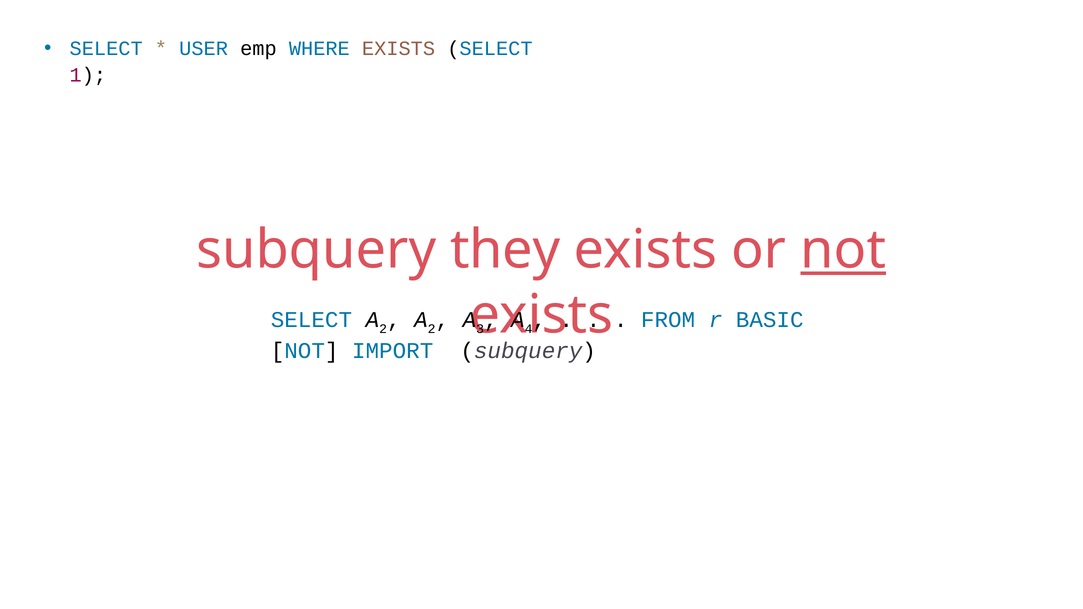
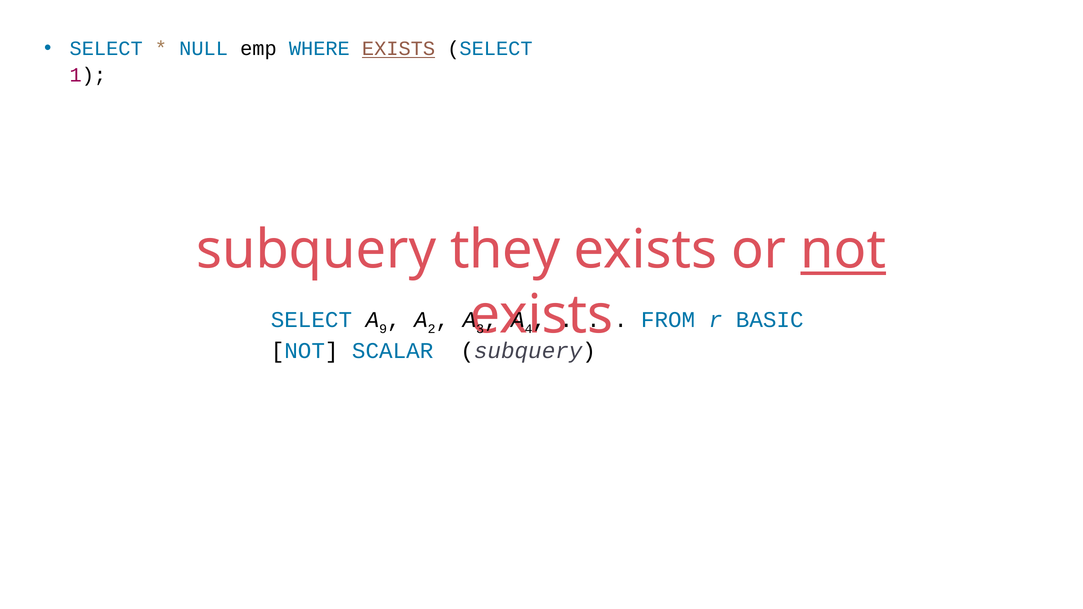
USER: USER -> NULL
EXISTS at (399, 49) underline: none -> present
2 at (383, 329): 2 -> 9
IMPORT: IMPORT -> SCALAR
